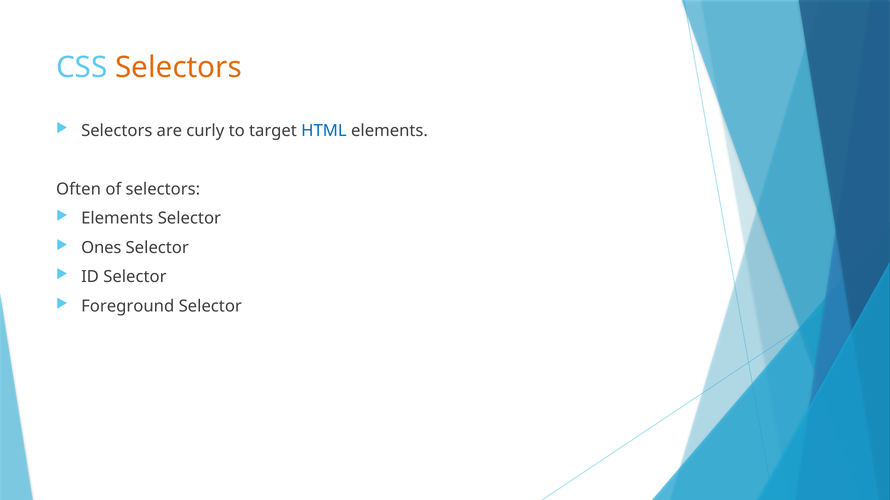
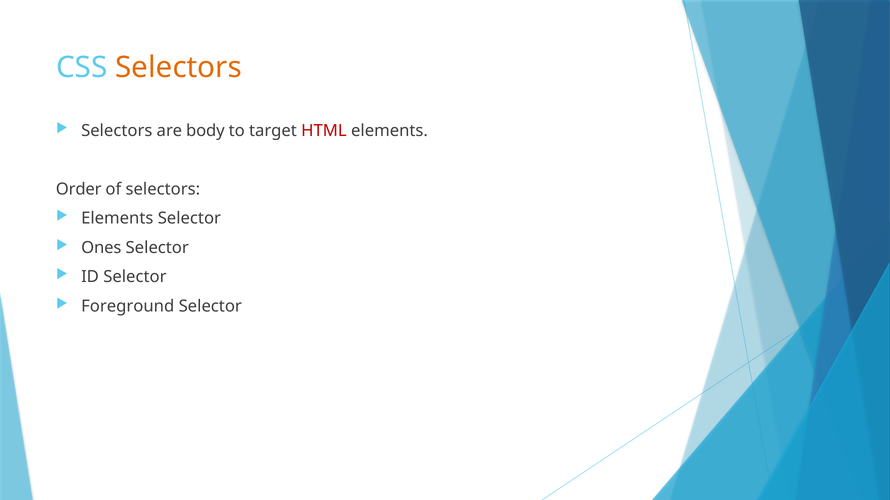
curly: curly -> body
HTML colour: blue -> red
Often: Often -> Order
